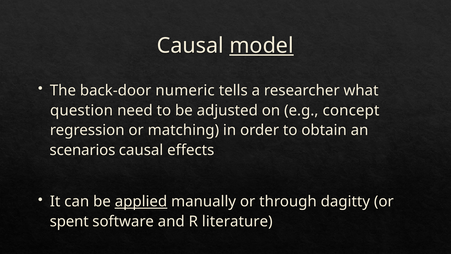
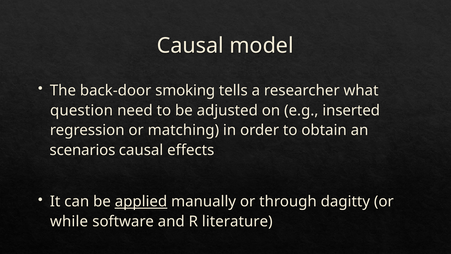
model underline: present -> none
numeric: numeric -> smoking
concept: concept -> inserted
spent: spent -> while
